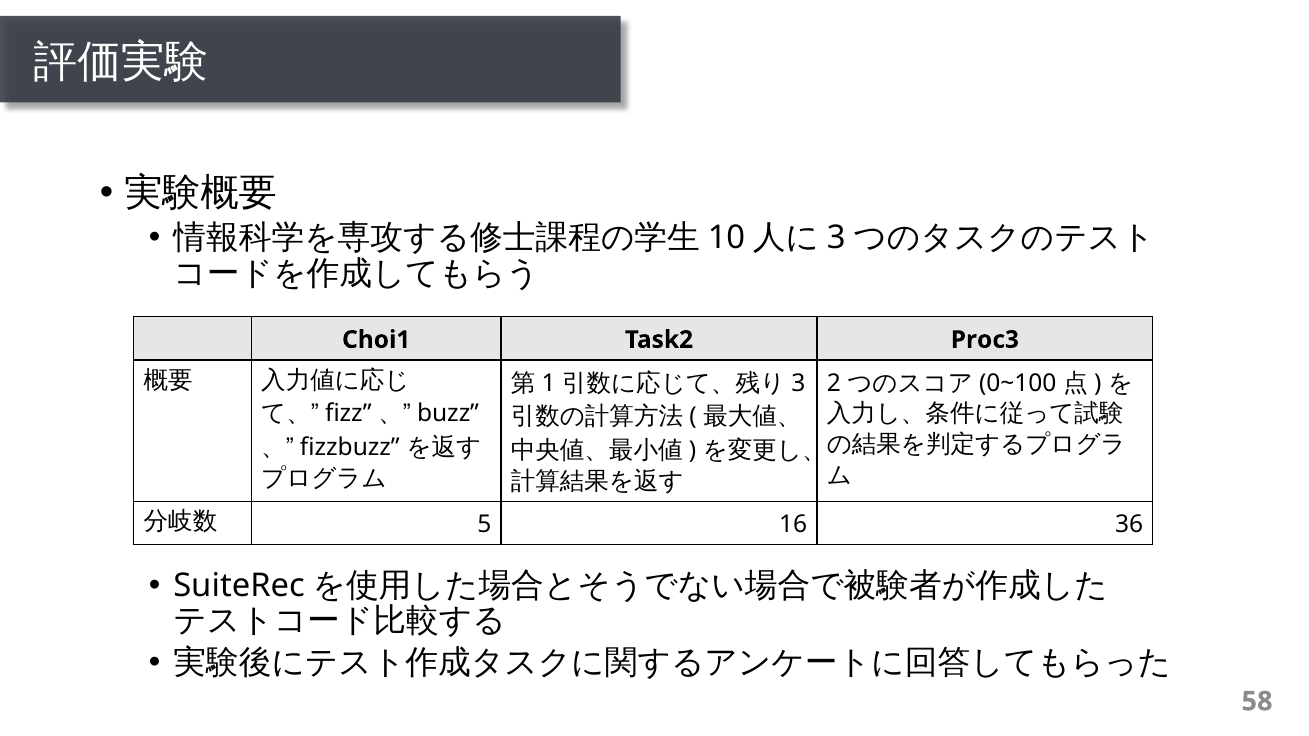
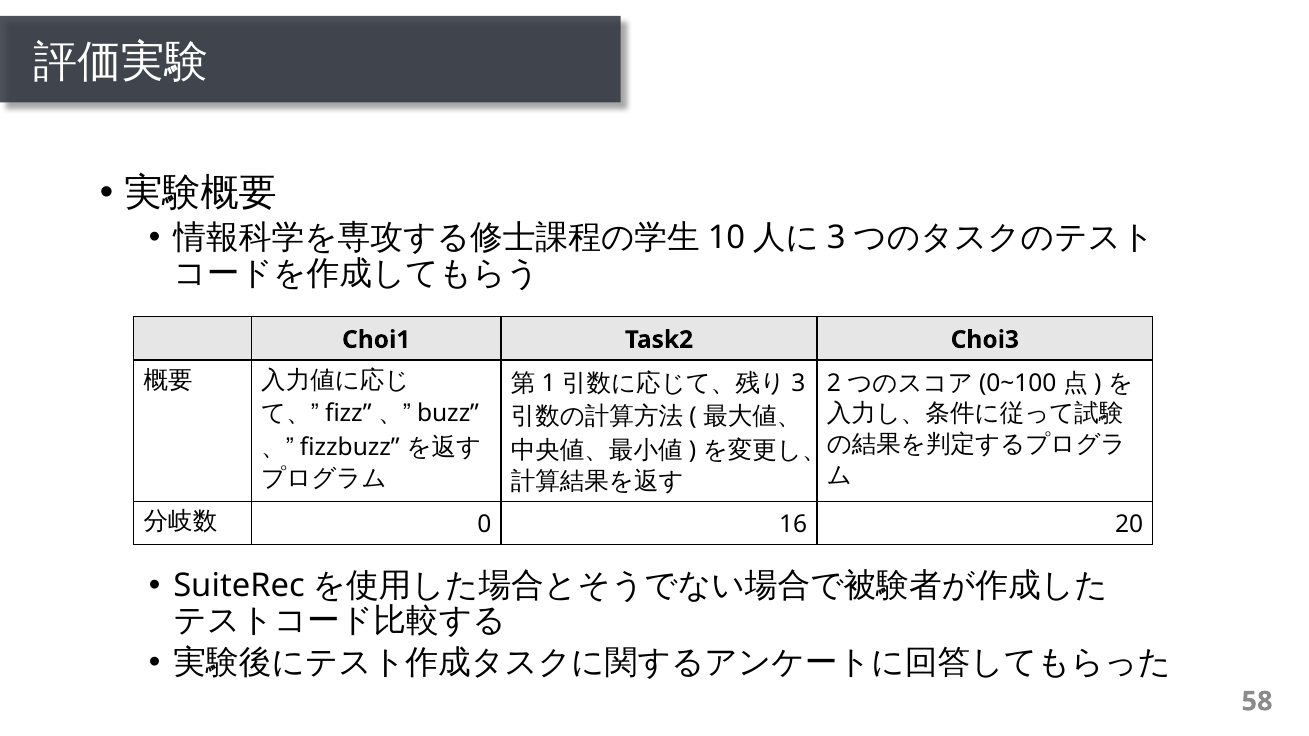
Proc3: Proc3 -> Choi3
5: 5 -> 0
36: 36 -> 20
